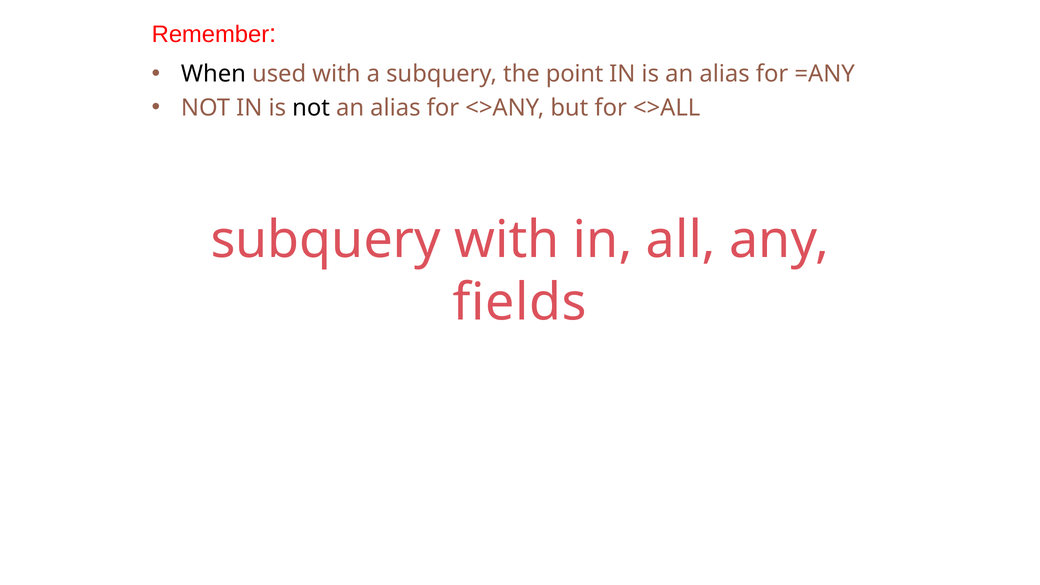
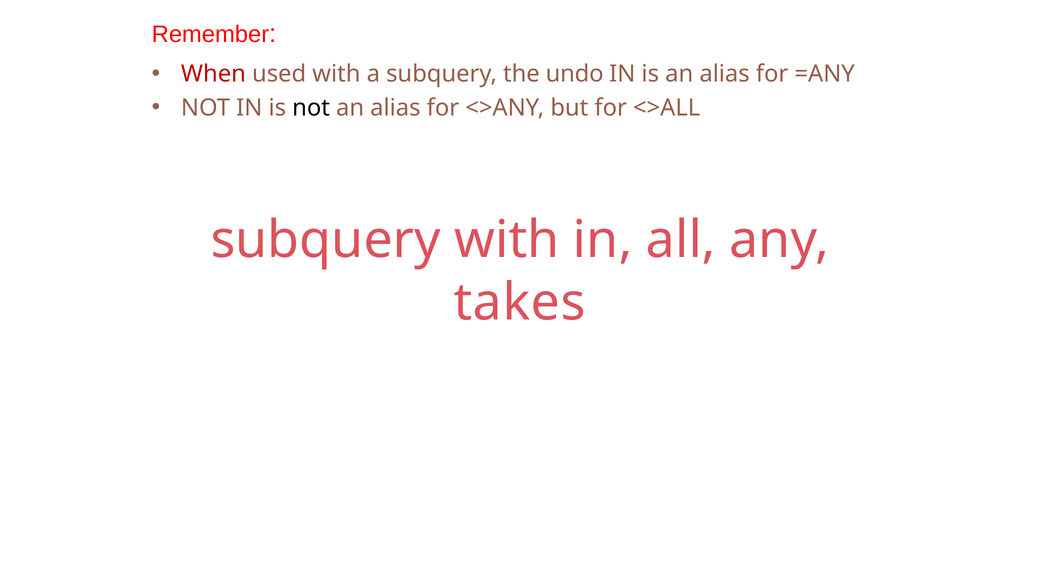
When colour: black -> red
point: point -> undo
fields: fields -> takes
